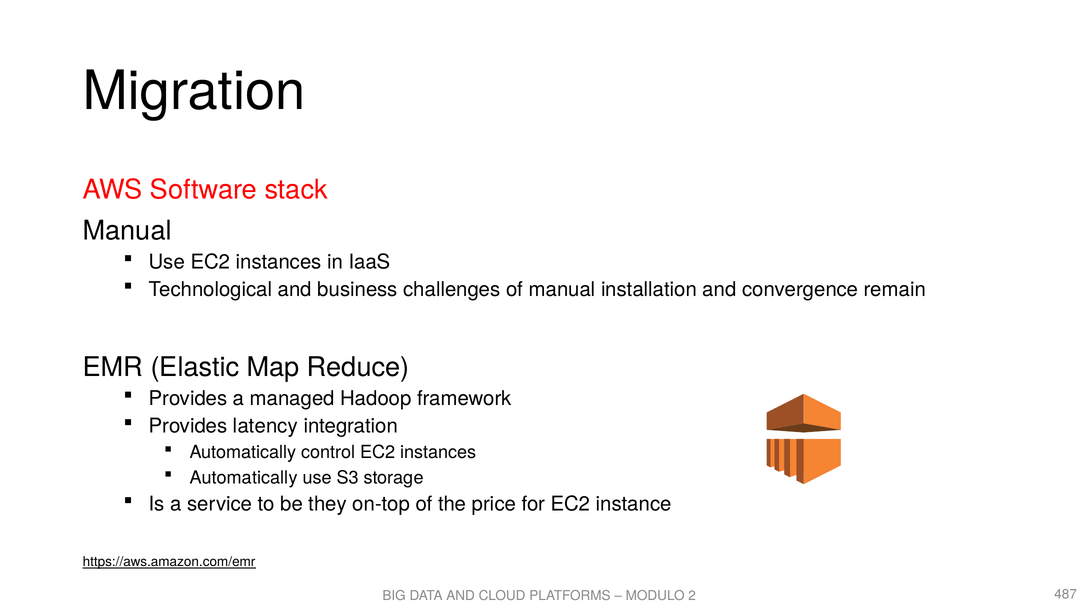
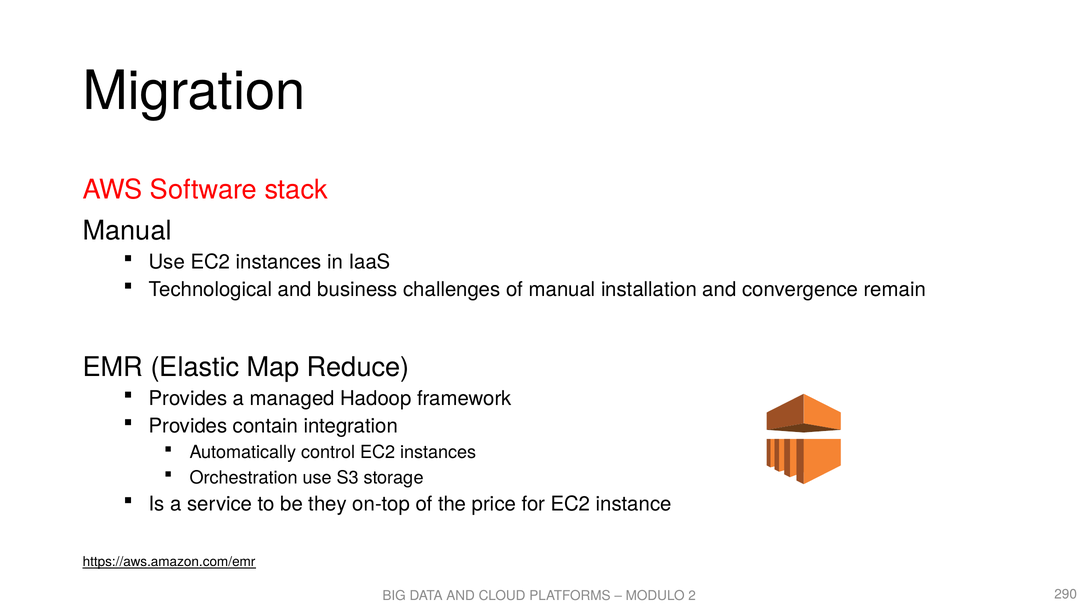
latency: latency -> contain
Automatically at (244, 477): Automatically -> Orchestration
487: 487 -> 290
